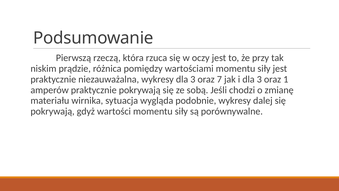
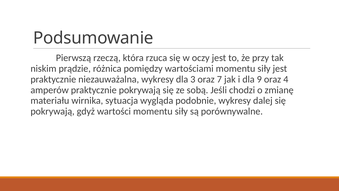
i dla 3: 3 -> 9
1: 1 -> 4
